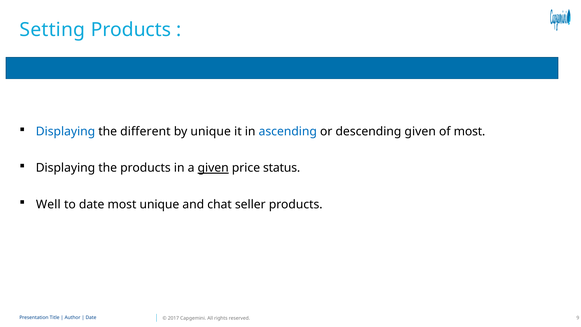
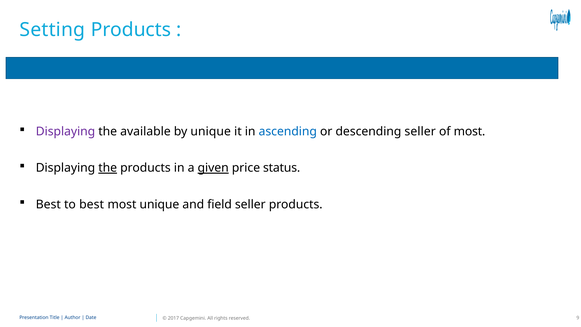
Displaying at (65, 132) colour: blue -> purple
different: different -> available
descending given: given -> seller
the at (108, 168) underline: none -> present
Well at (48, 204): Well -> Best
to date: date -> best
chat: chat -> field
